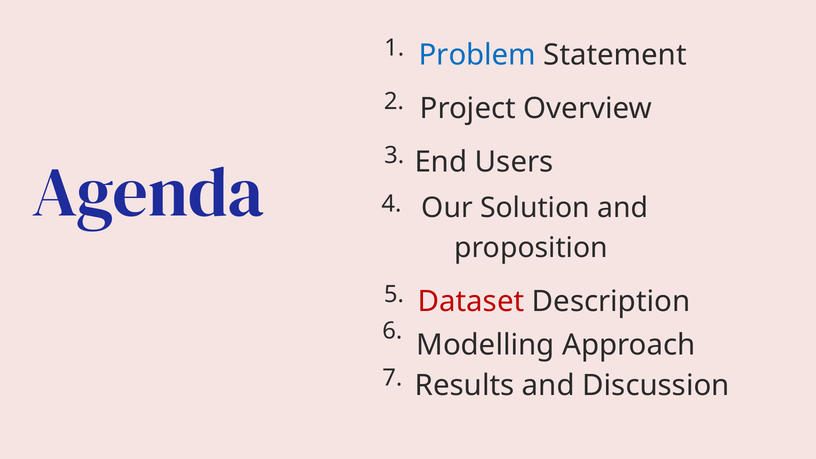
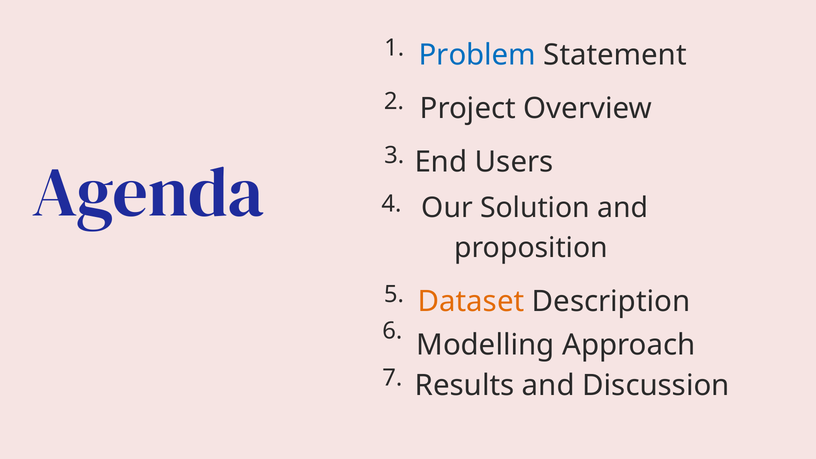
Dataset colour: red -> orange
